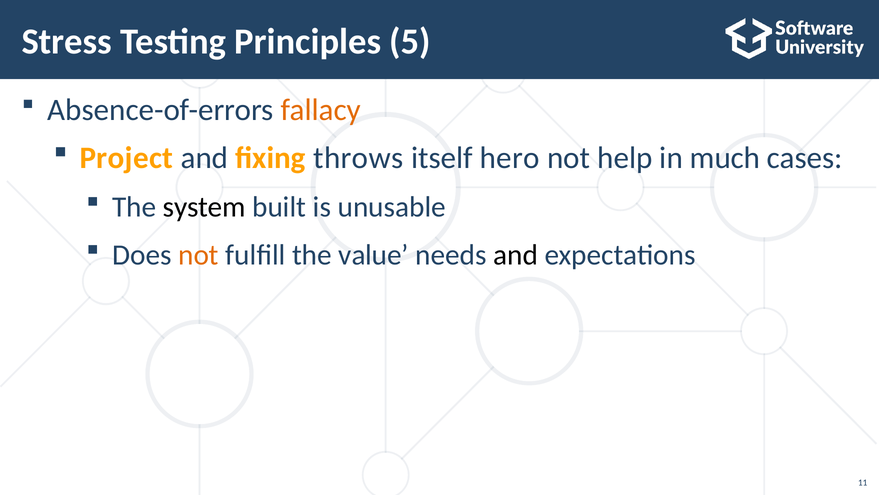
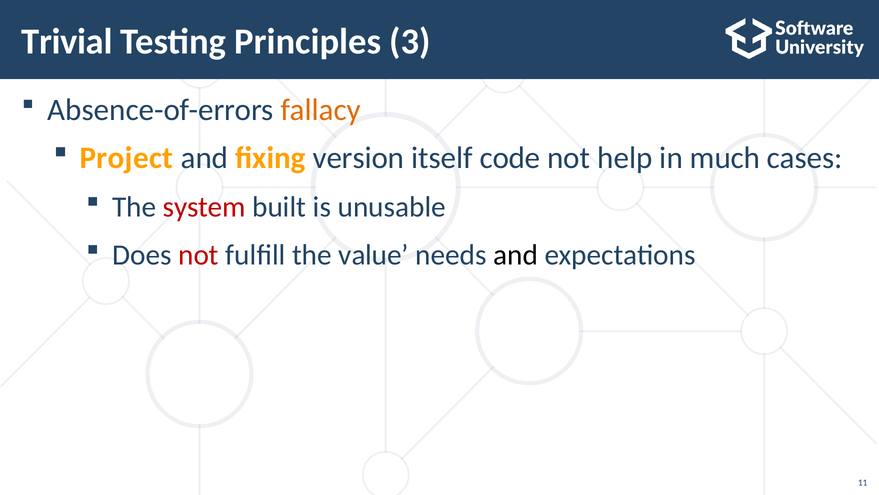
Stress: Stress -> Trivial
5: 5 -> 3
throws: throws -> version
hero: hero -> code
system colour: black -> red
not at (198, 255) colour: orange -> red
